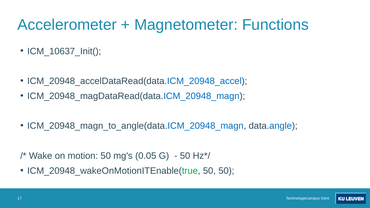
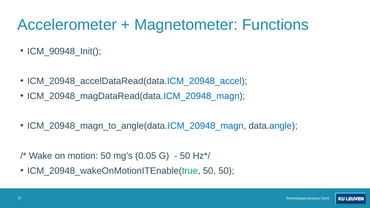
ICM_10637_Init(: ICM_10637_Init( -> ICM_90948_Init(
